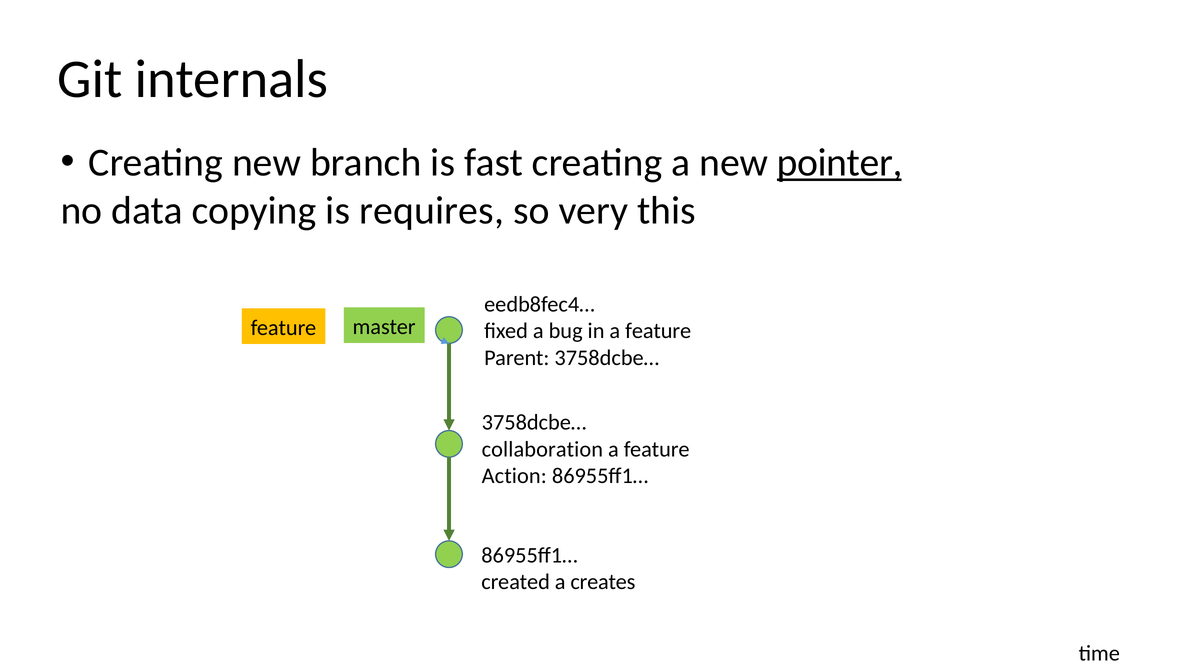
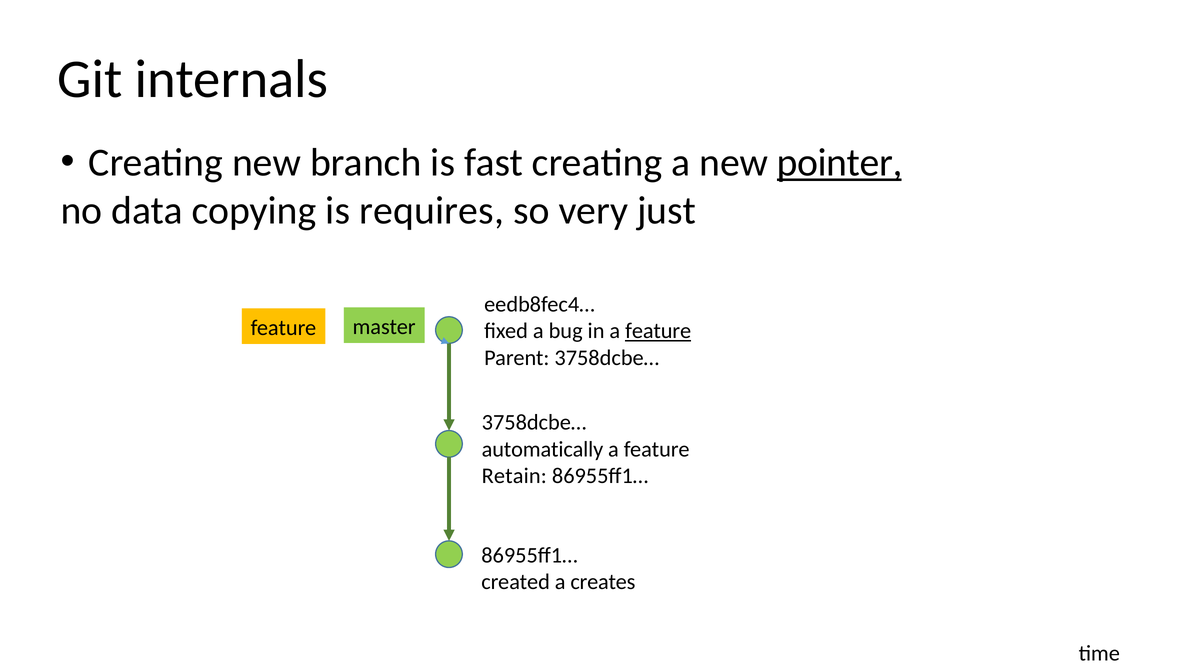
this: this -> just
feature at (658, 331) underline: none -> present
collaboration: collaboration -> automatically
Action: Action -> Retain
